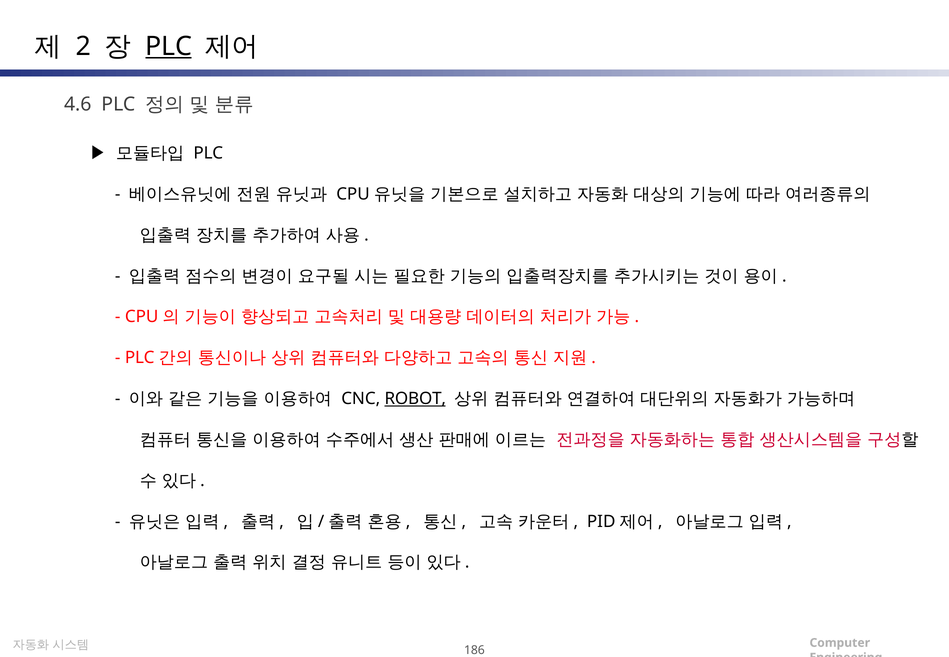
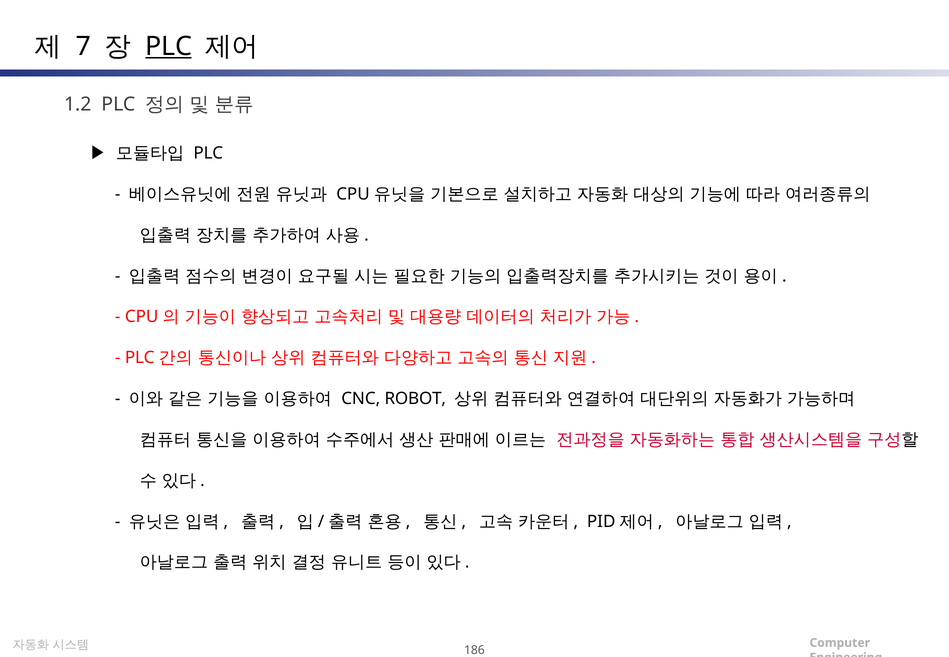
2: 2 -> 7
4.6: 4.6 -> 1.2
ROBOT underline: present -> none
